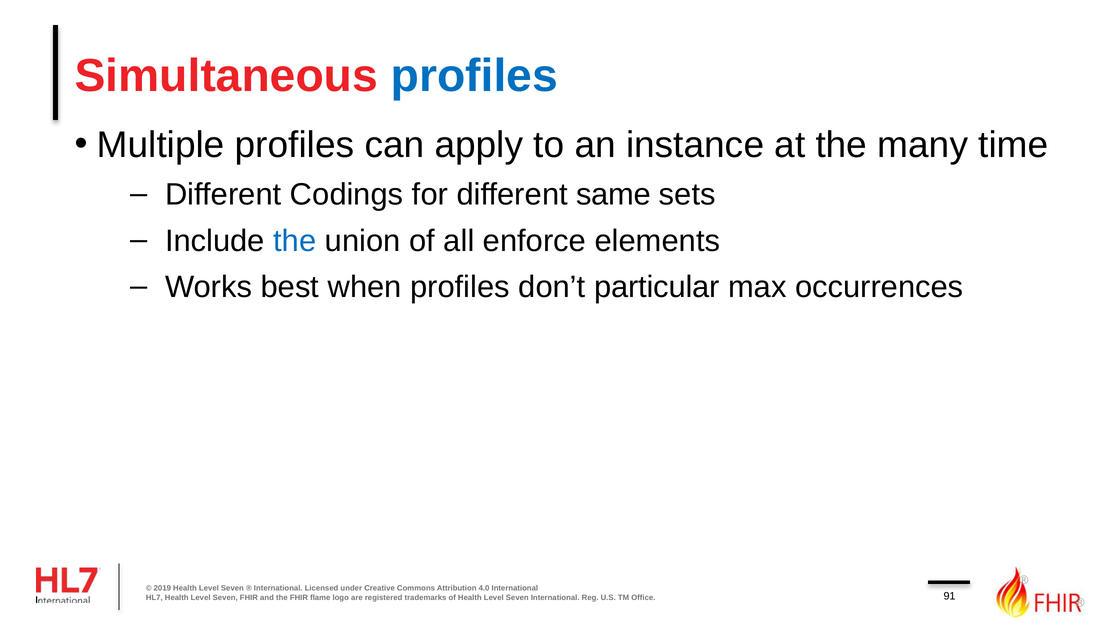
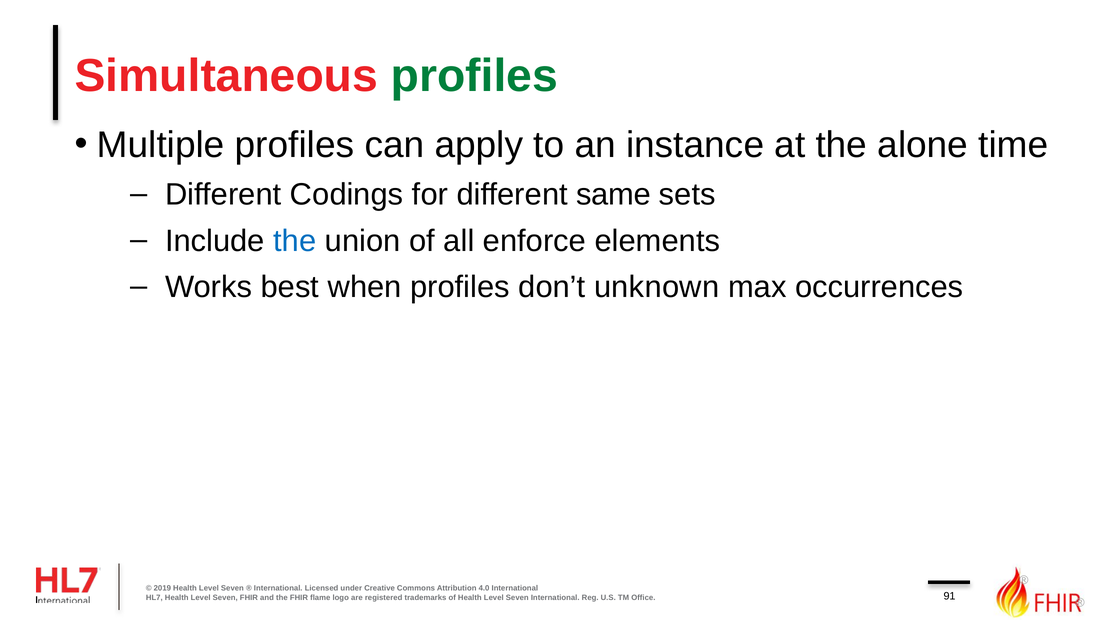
profiles at (474, 76) colour: blue -> green
many: many -> alone
particular: particular -> unknown
